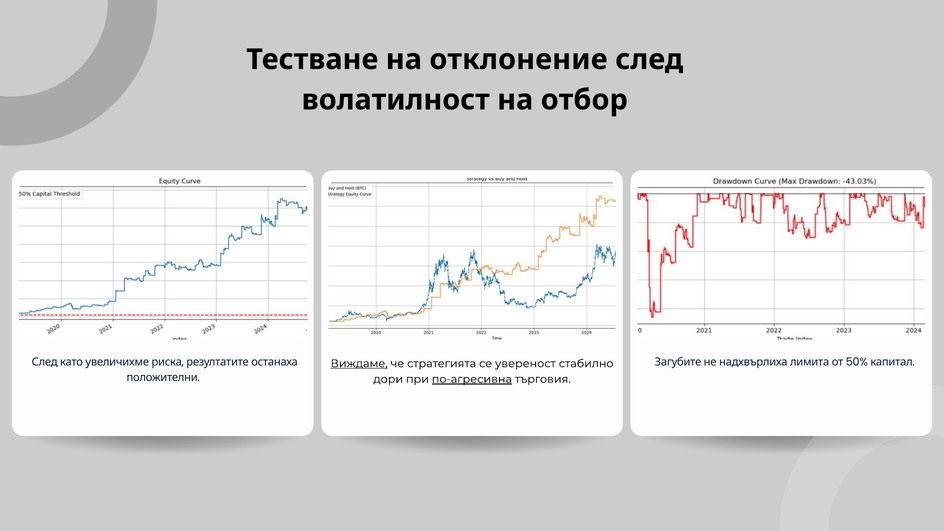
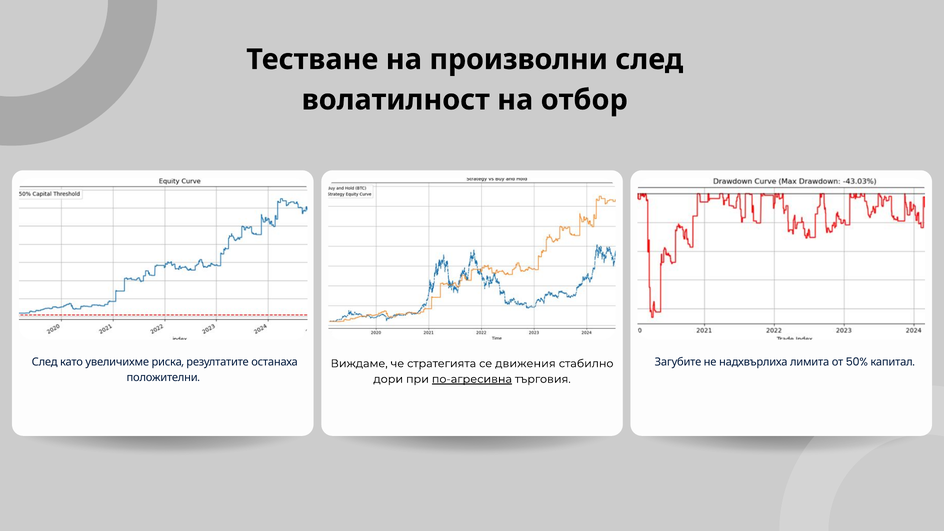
отклонение: отклонение -> произволни
Виждаме underline: present -> none
увереност: увереност -> движения
